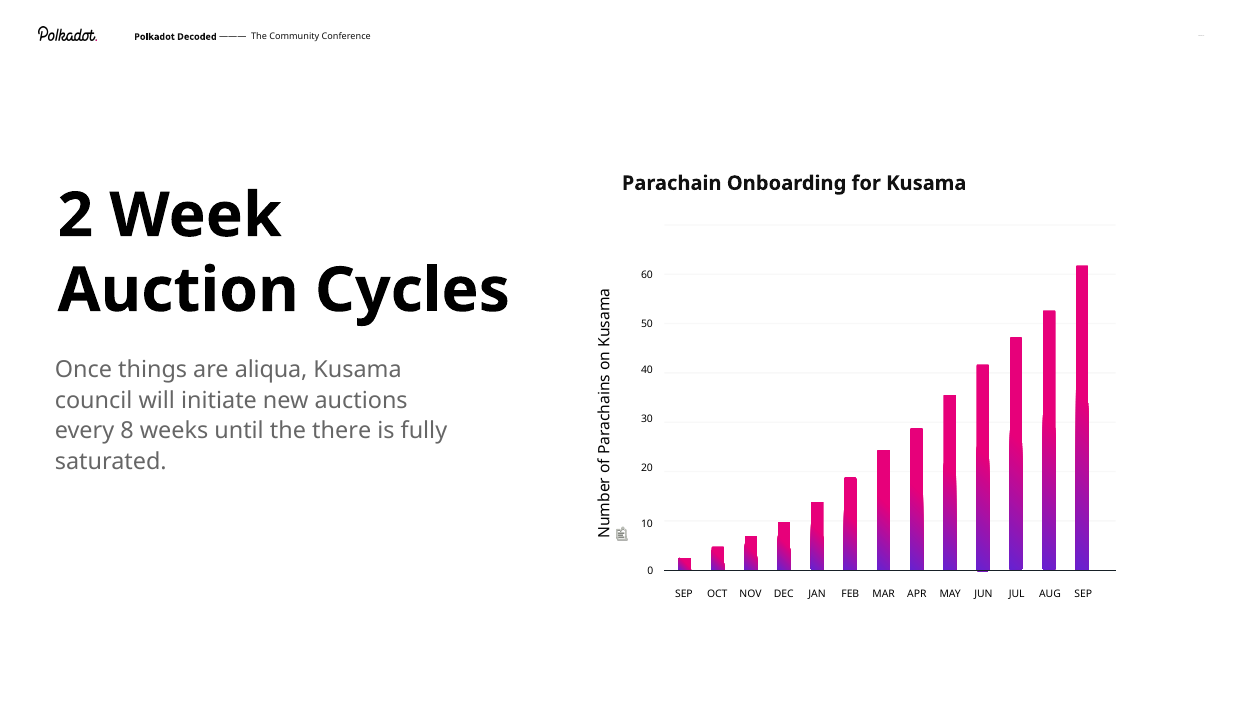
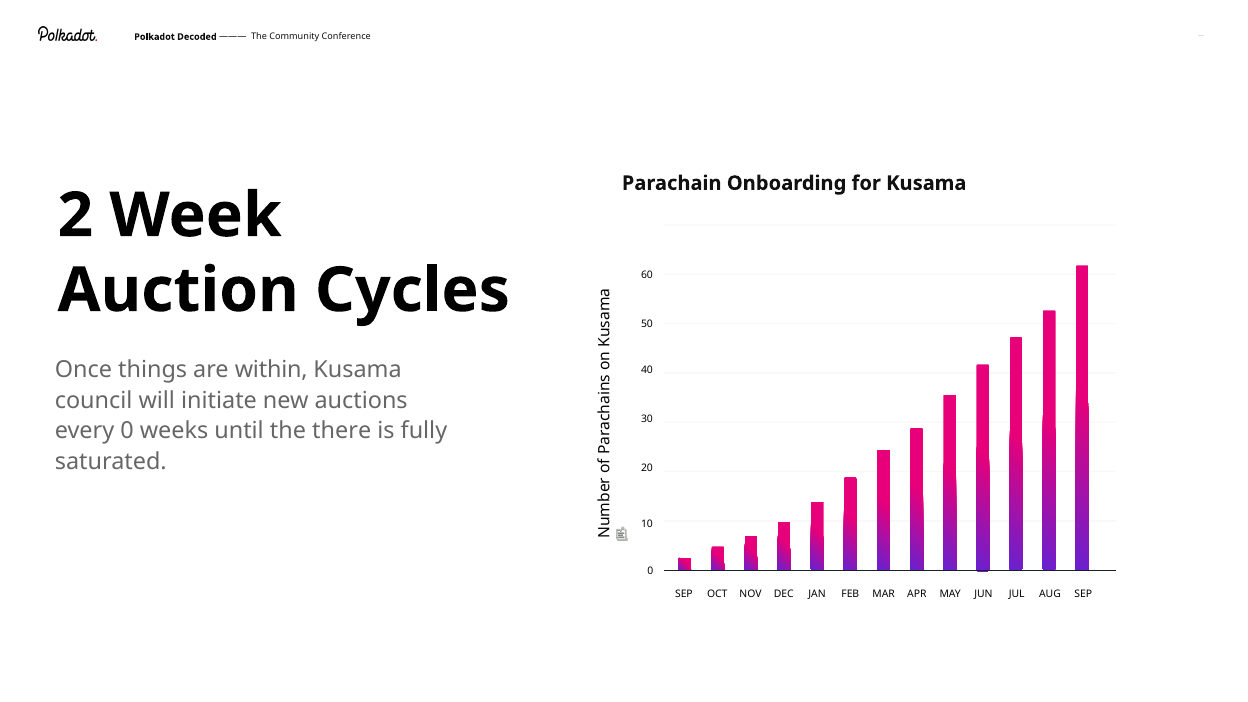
are aliqua: aliqua -> within
every 8: 8 -> 0
